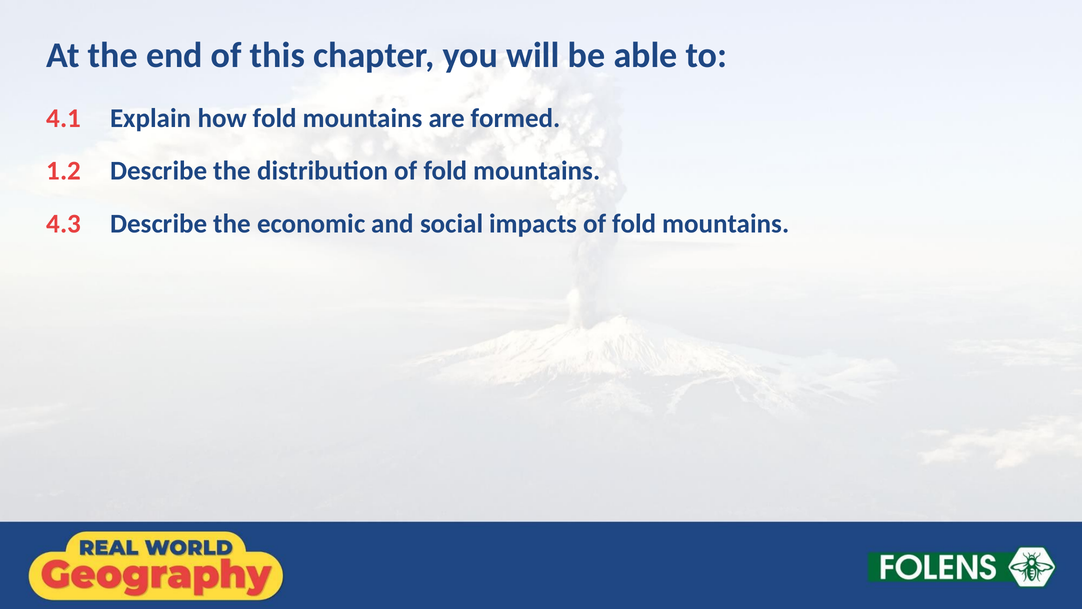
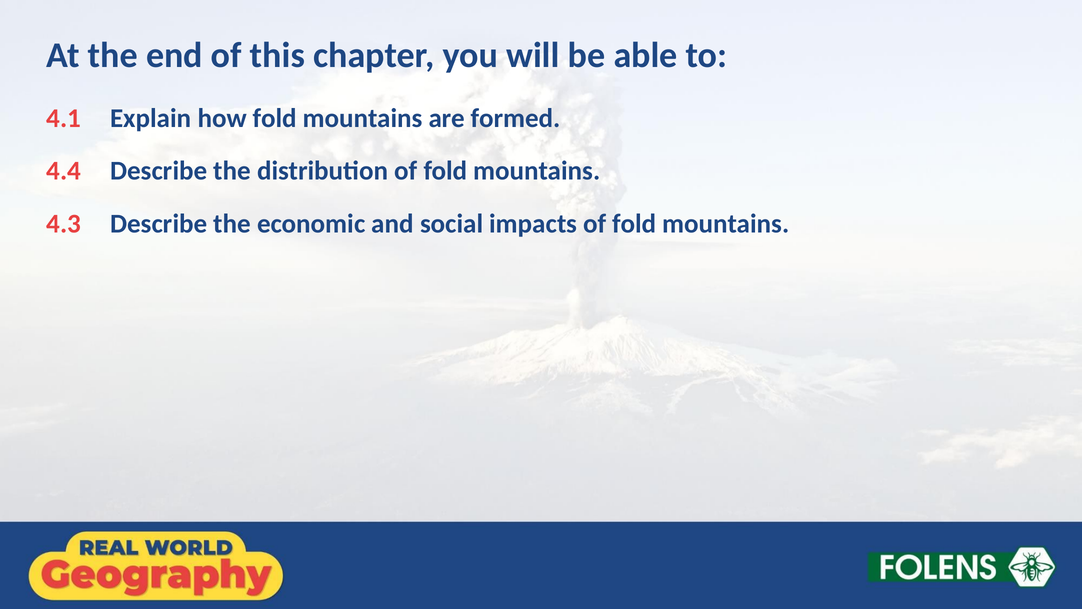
1.2: 1.2 -> 4.4
